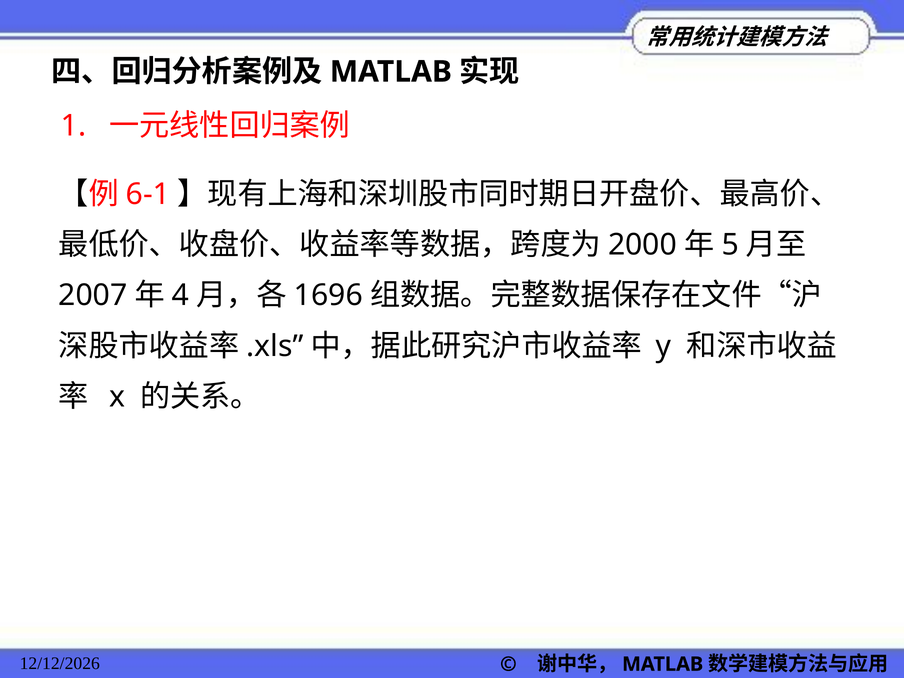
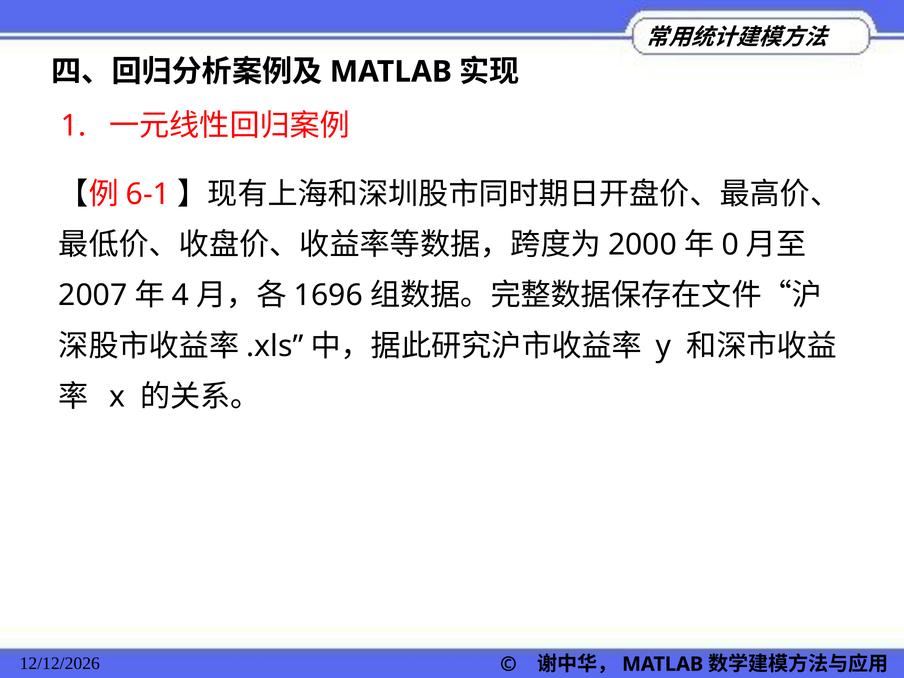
5: 5 -> 0
